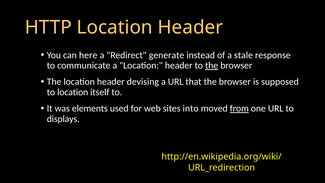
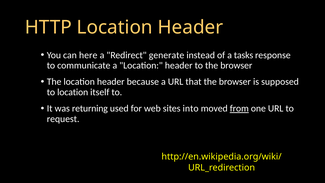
stale: stale -> tasks
the at (212, 65) underline: present -> none
devising: devising -> because
elements: elements -> returning
displays: displays -> request
